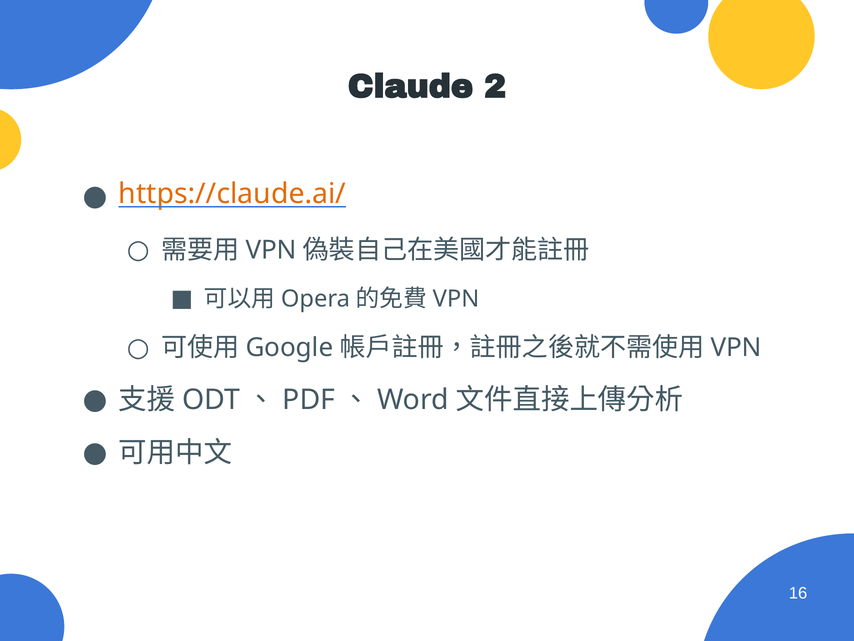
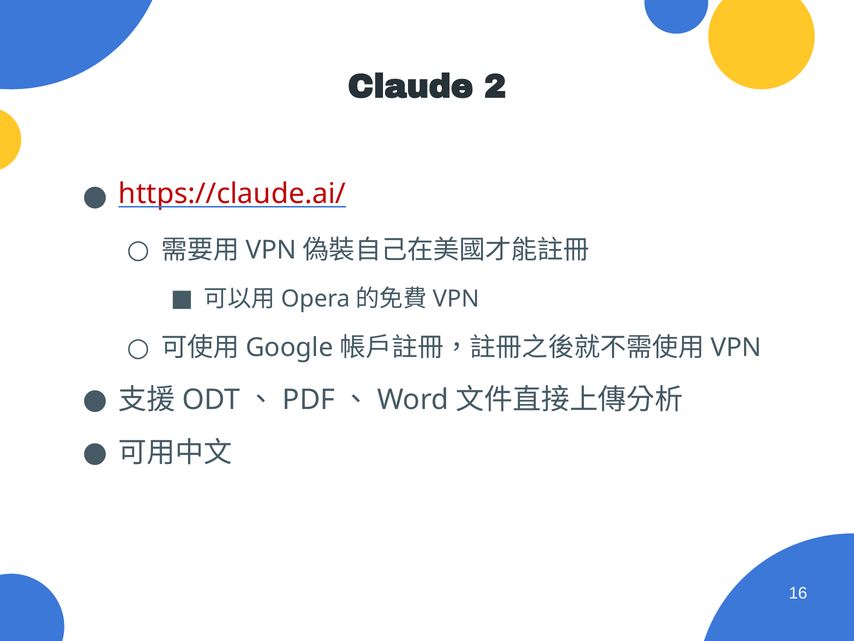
https://claude.ai/ colour: orange -> red
